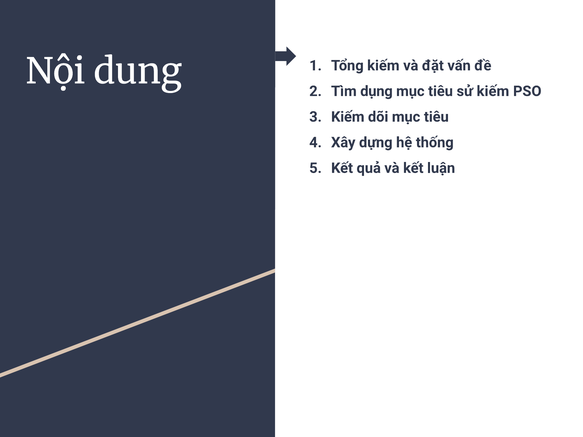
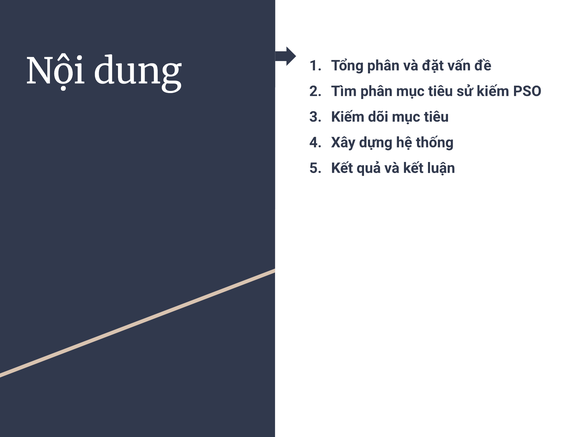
Tổng kiếm: kiếm -> phân
Tìm dụng: dụng -> phân
